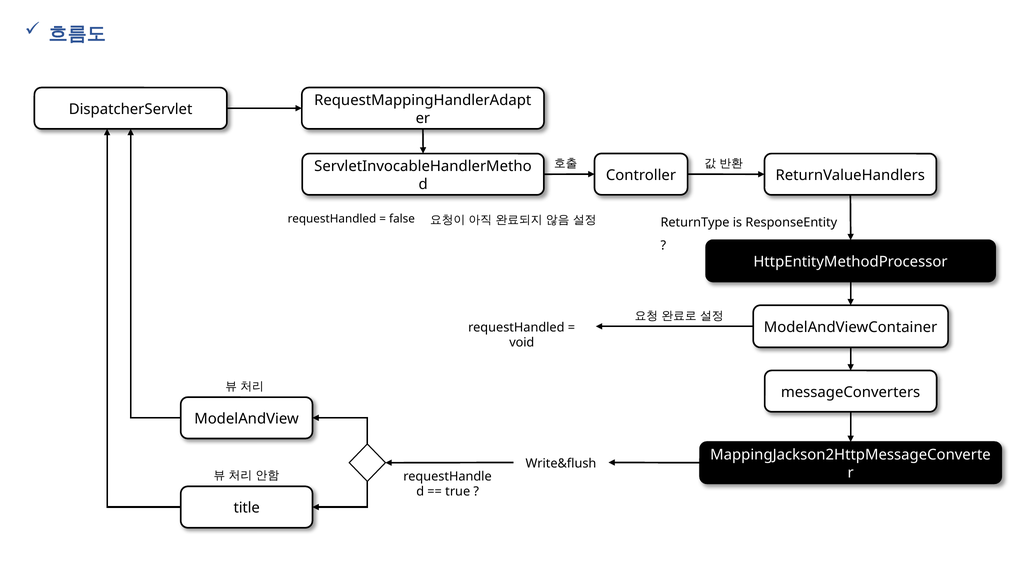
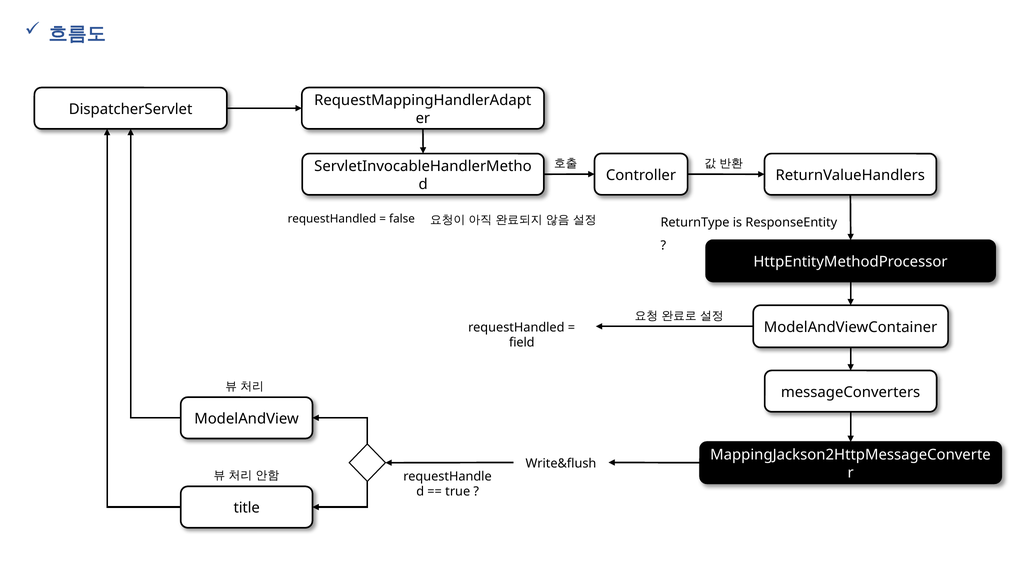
void: void -> field
